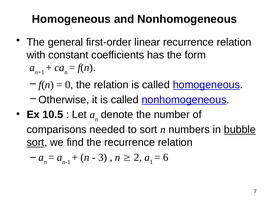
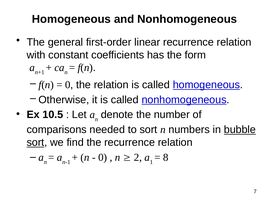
3 at (103, 157): 3 -> 0
6: 6 -> 8
